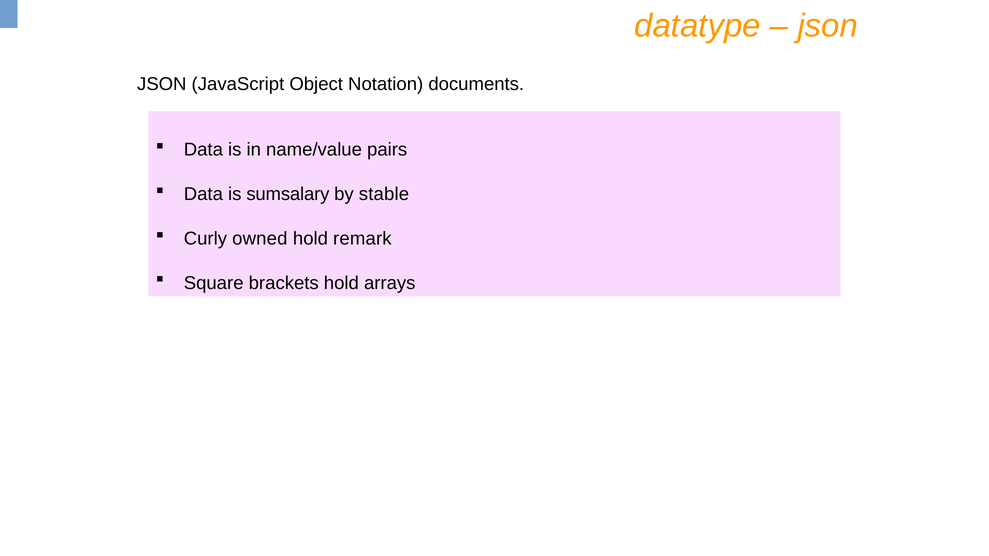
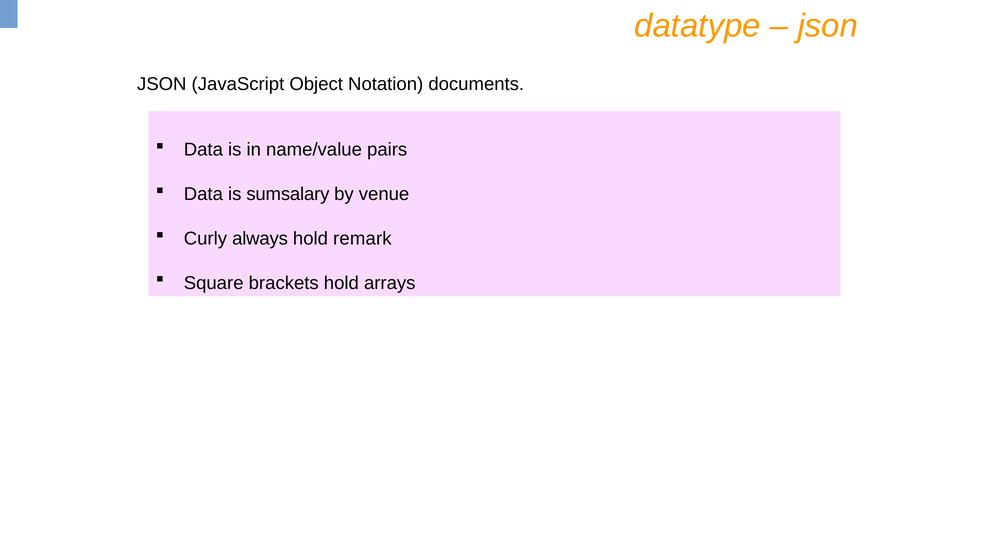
stable: stable -> venue
owned: owned -> always
